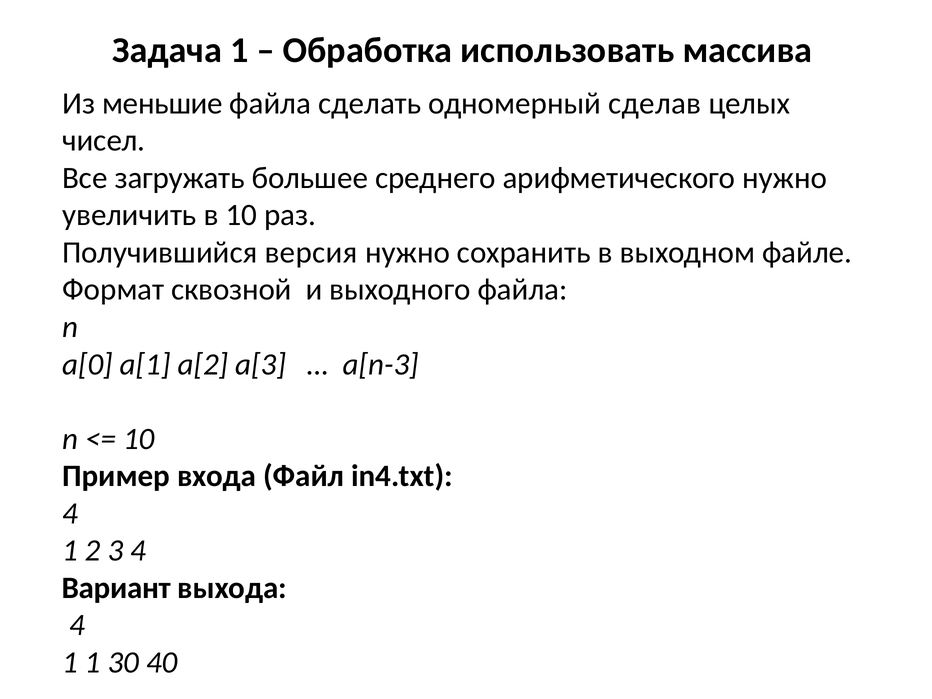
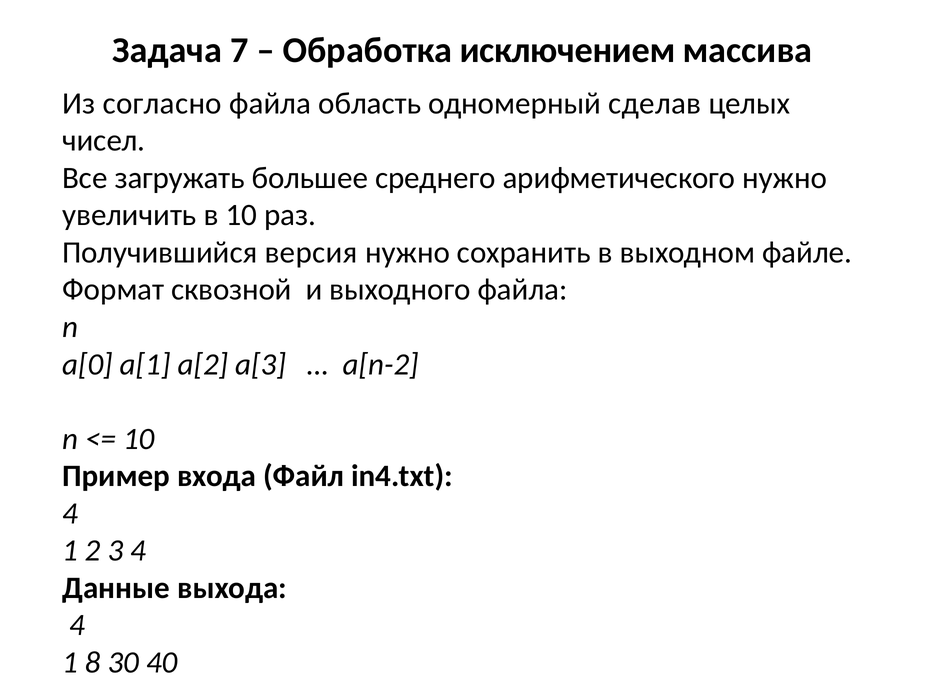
Задача 1: 1 -> 7
использовать: использовать -> исключением
меньшие: меньшие -> согласно
сделать: сделать -> область
a[n-3: a[n-3 -> a[n-2
Вариант: Вариант -> Данные
1 1: 1 -> 8
